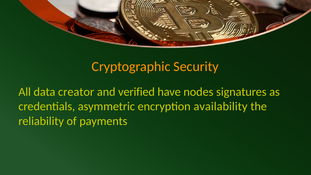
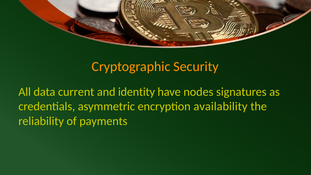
creator: creator -> current
verified: verified -> identity
